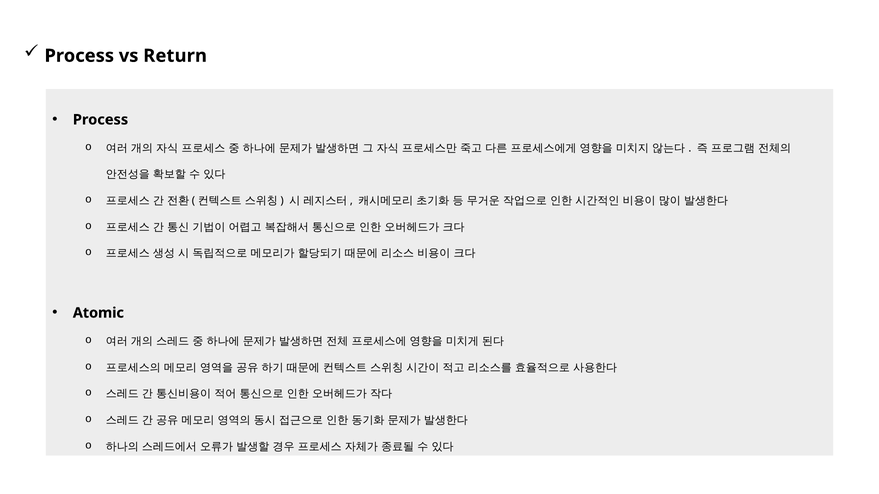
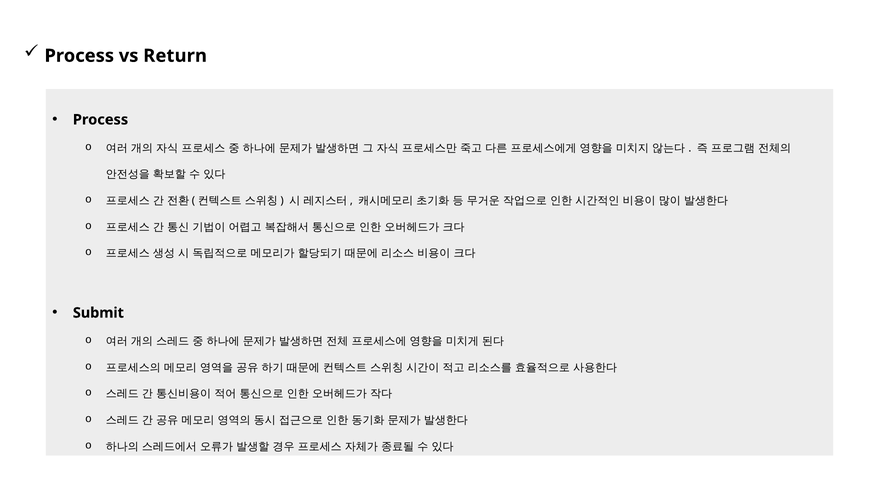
Atomic: Atomic -> Submit
